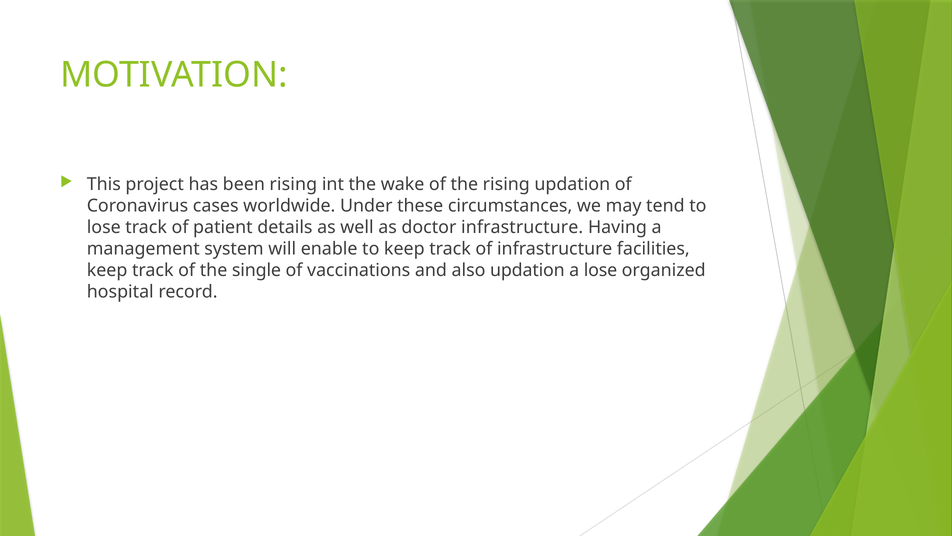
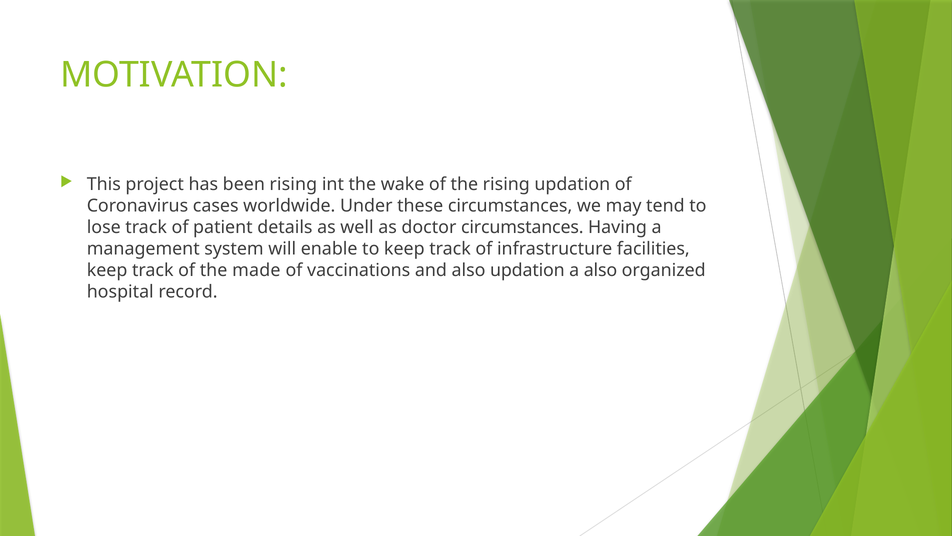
doctor infrastructure: infrastructure -> circumstances
single: single -> made
a lose: lose -> also
